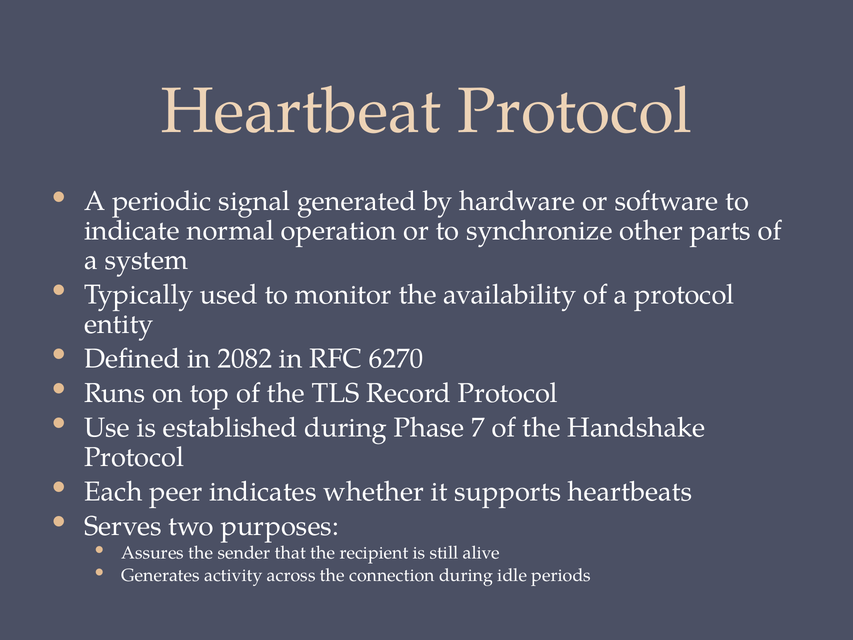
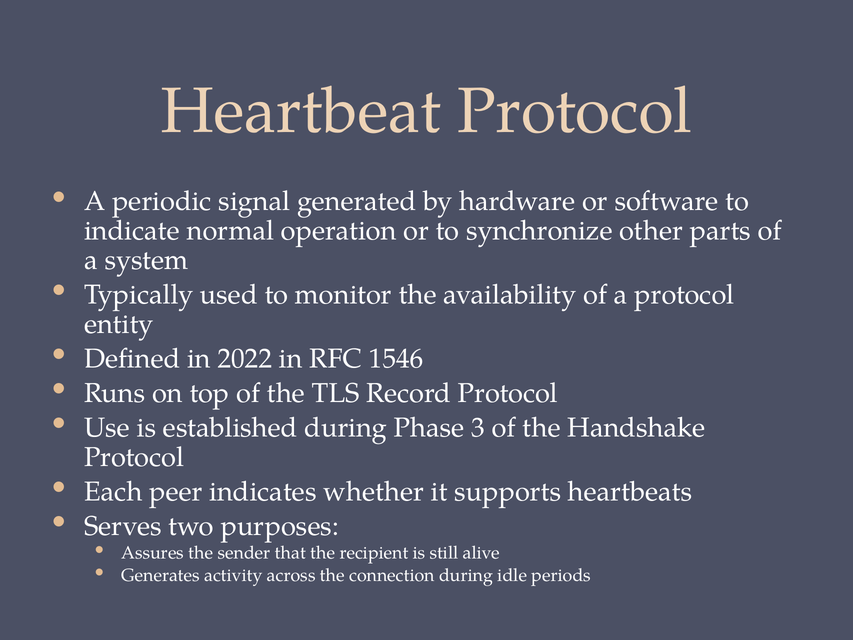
2082: 2082 -> 2022
6270: 6270 -> 1546
7: 7 -> 3
